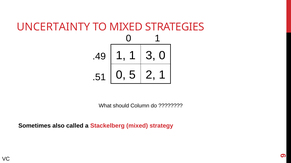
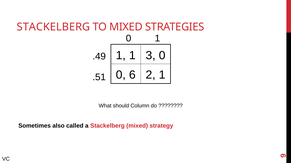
UNCERTAINTY at (53, 27): UNCERTAINTY -> STACKELBERG
5: 5 -> 6
